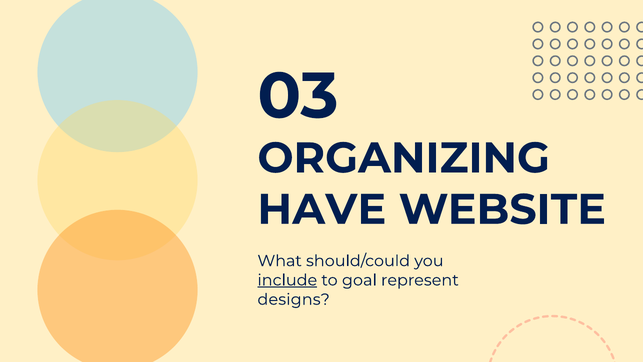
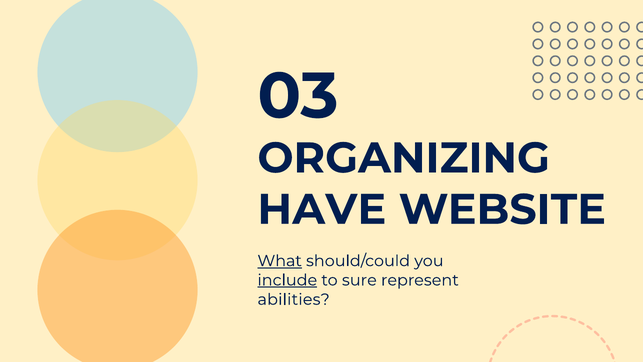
What underline: none -> present
goal: goal -> sure
designs: designs -> abilities
